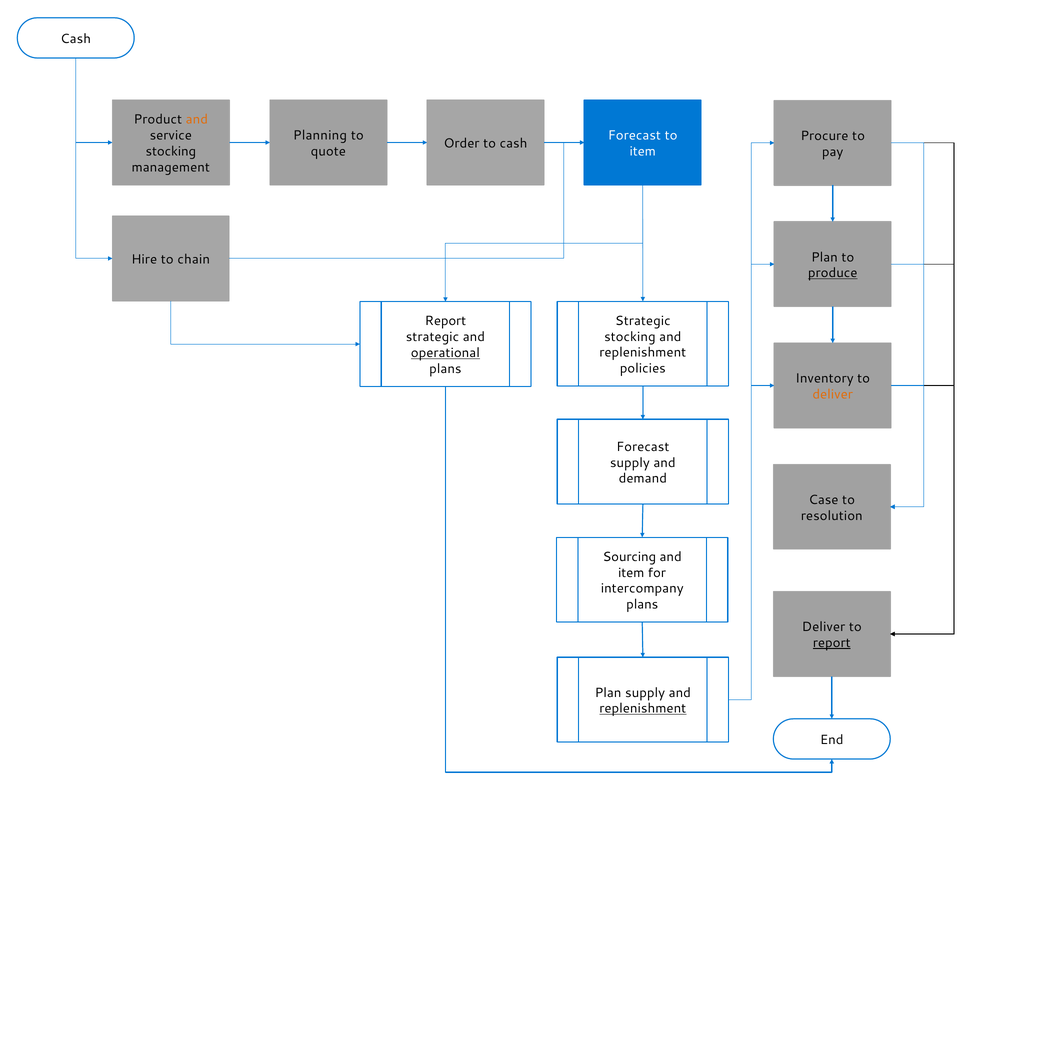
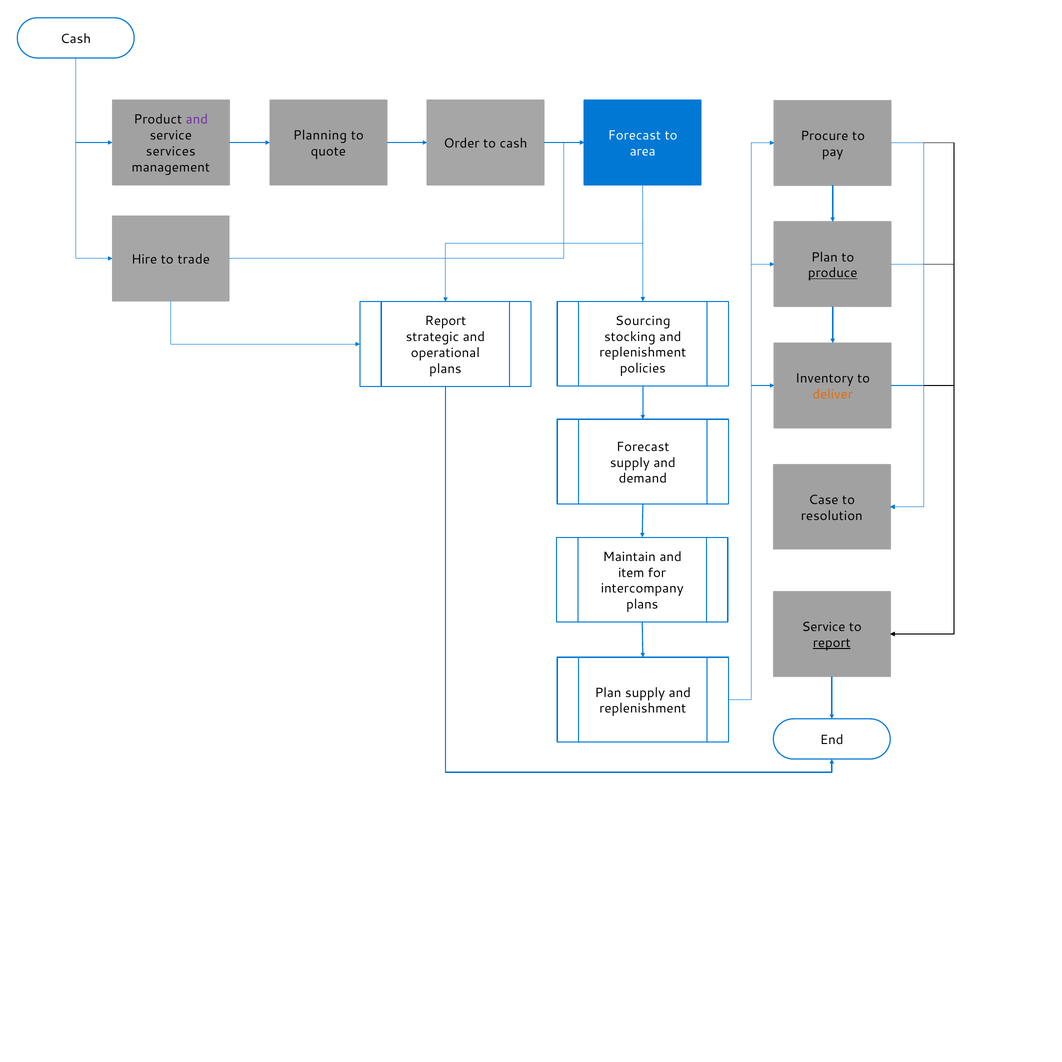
and at (197, 120) colour: orange -> purple
stocking at (171, 151): stocking -> services
item at (643, 151): item -> area
chain: chain -> trade
Strategic at (643, 321): Strategic -> Sourcing
operational underline: present -> none
Sourcing: Sourcing -> Maintain
Deliver at (823, 627): Deliver -> Service
replenishment at (643, 709) underline: present -> none
